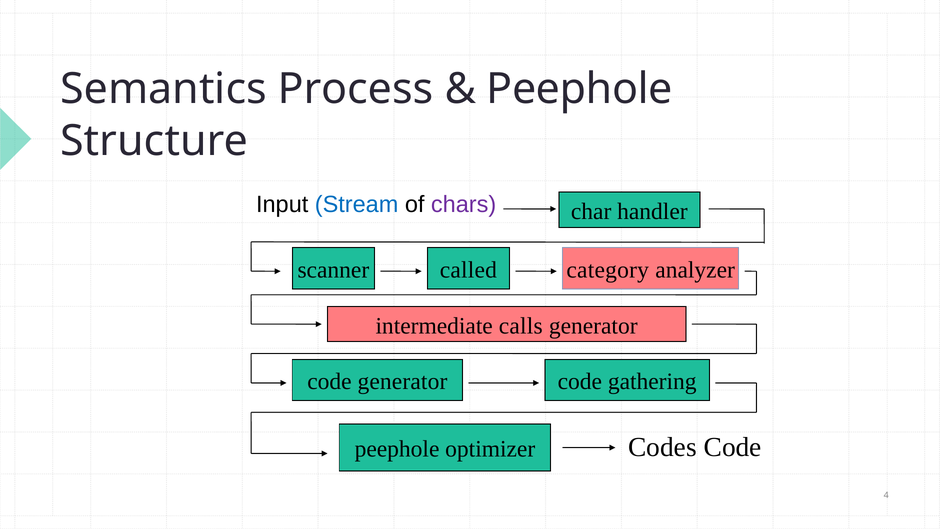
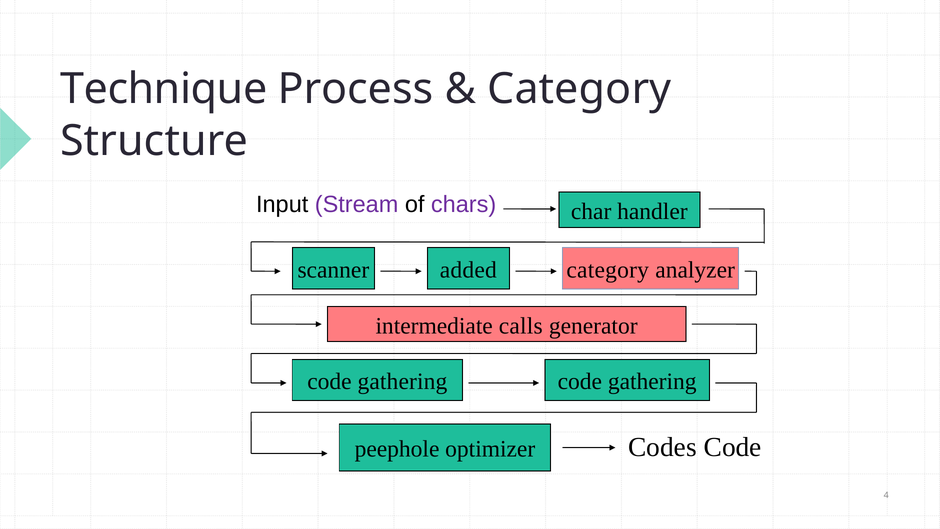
Semantics: Semantics -> Technique
Peephole at (580, 89): Peephole -> Category
Stream colour: blue -> purple
called: called -> added
generator at (402, 381): generator -> gathering
